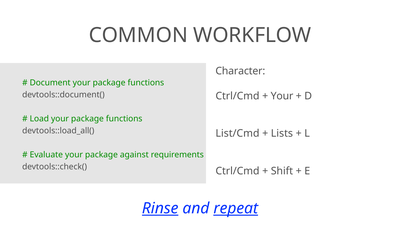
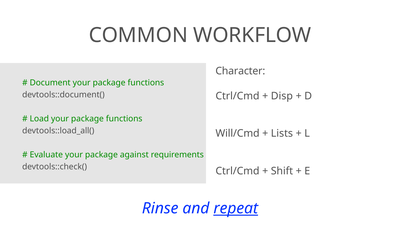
Your at (282, 96): Your -> Disp
List/Cmd: List/Cmd -> Will/Cmd
Rinse underline: present -> none
